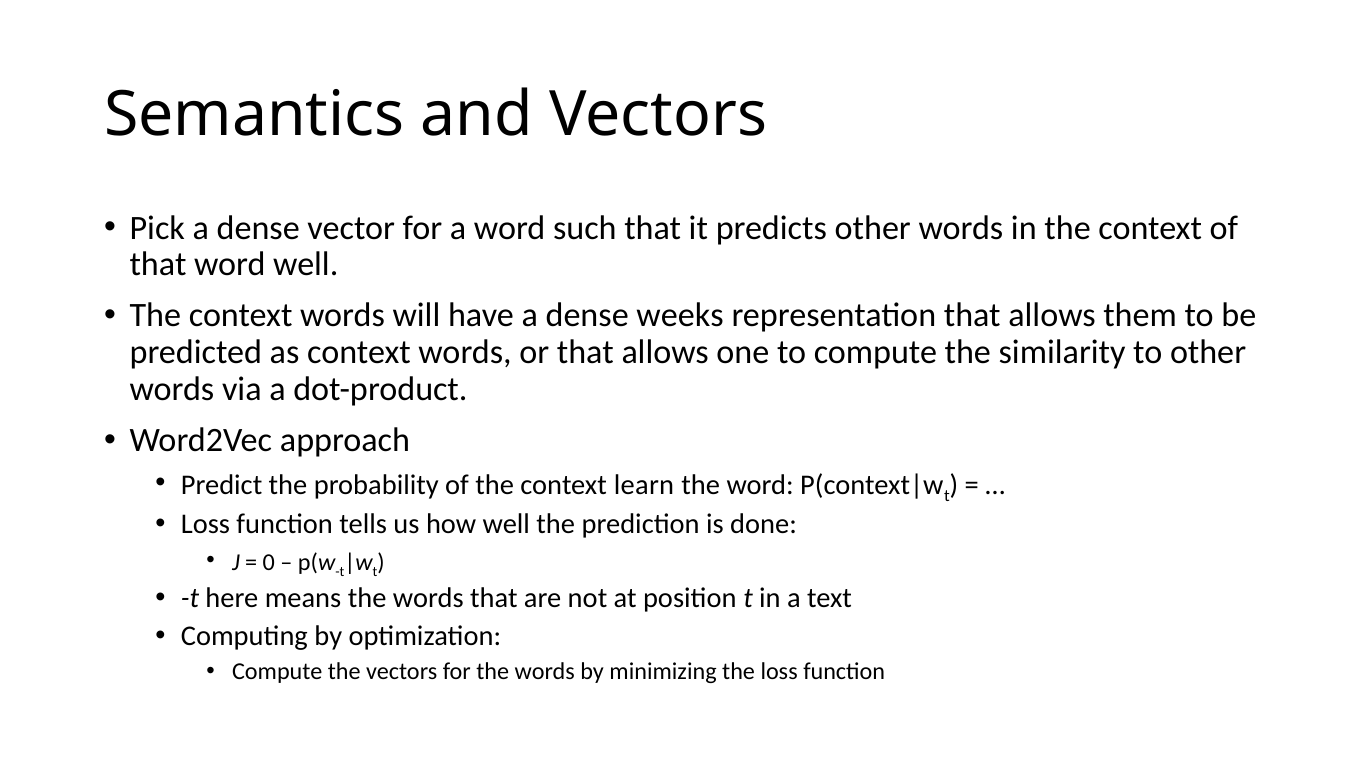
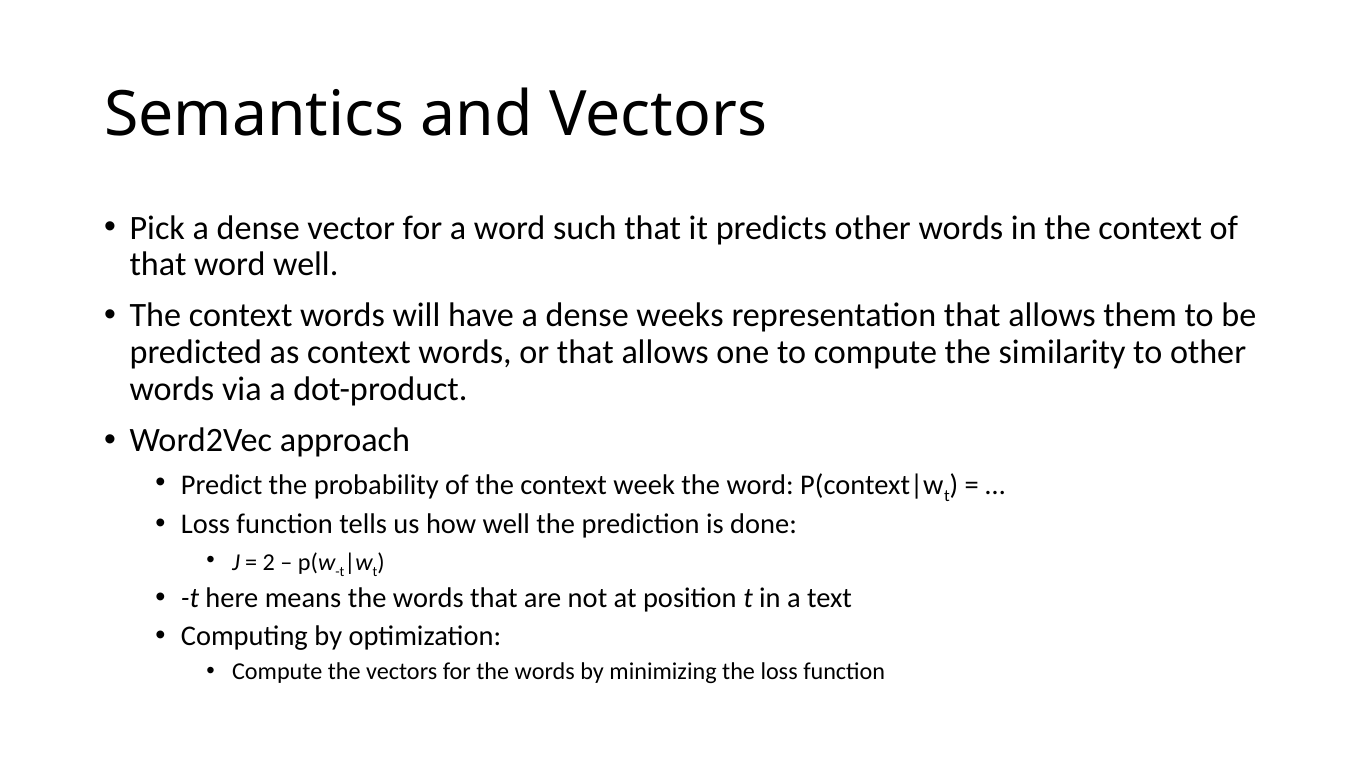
learn: learn -> week
0: 0 -> 2
